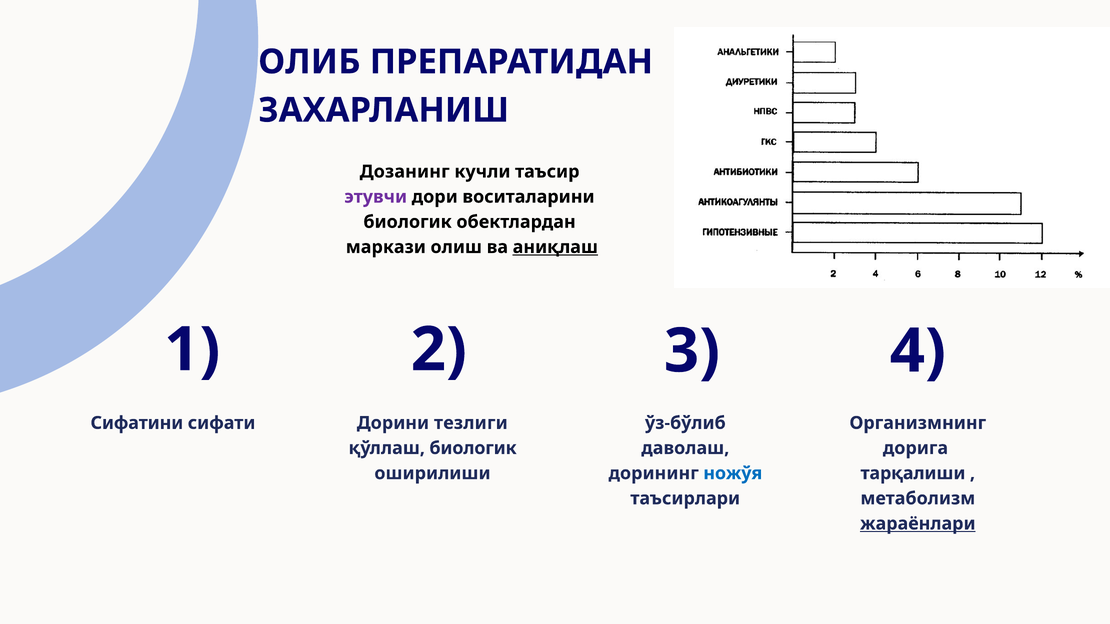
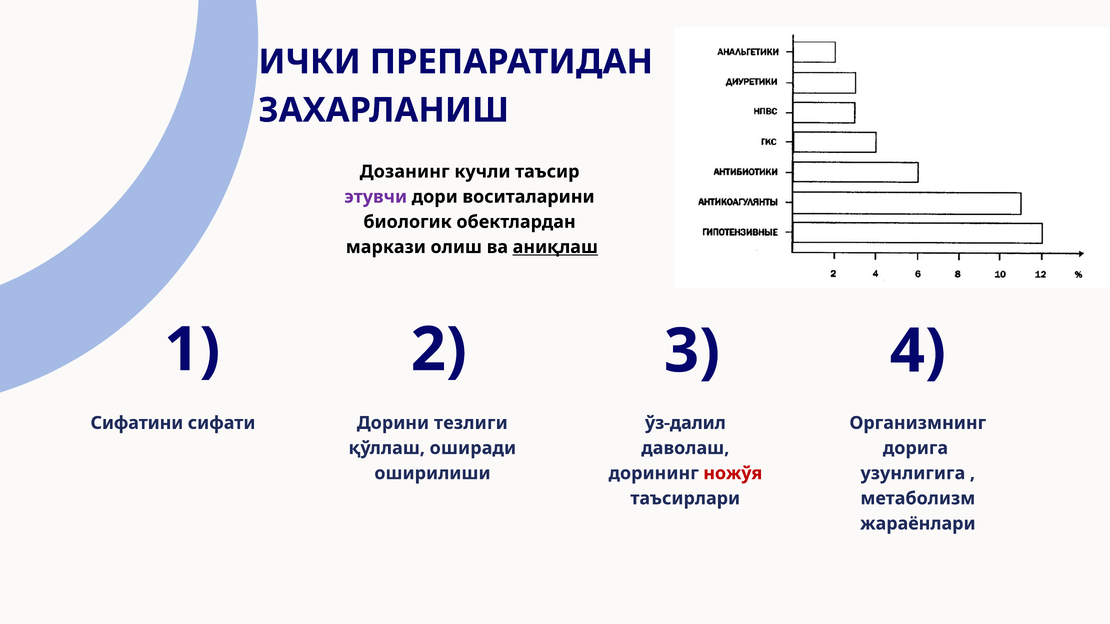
ОЛИБ: ОЛИБ -> ИЧКИ
ўз-бўлиб: ўз-бўлиб -> ўз-далил
қўллаш биологик: биологик -> оширади
ножўя colour: blue -> red
тарқалиши: тарқалиши -> узунлигига
жараёнлари underline: present -> none
